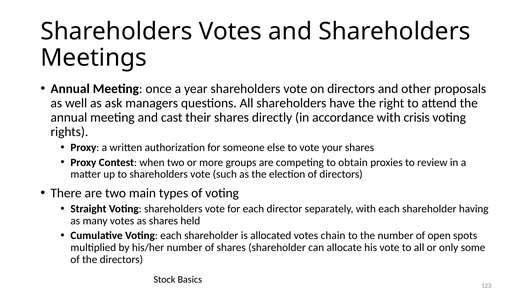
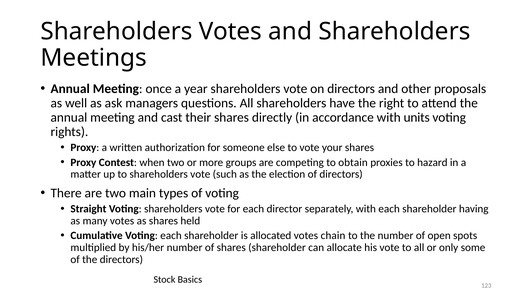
crisis: crisis -> units
review: review -> hazard
